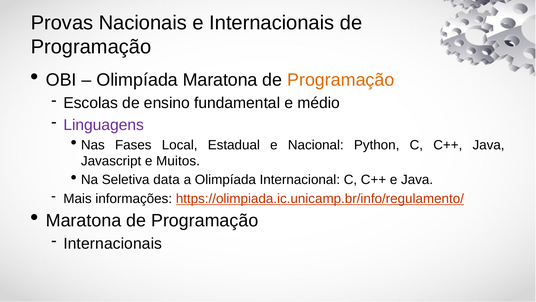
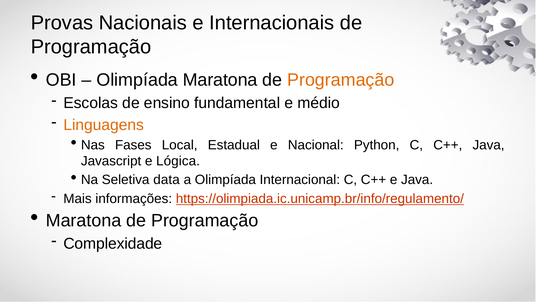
Linguagens colour: purple -> orange
Muitos: Muitos -> Lógica
Internacionais at (113, 243): Internacionais -> Complexidade
